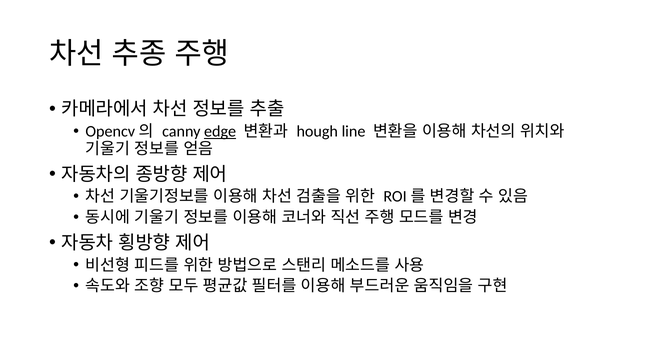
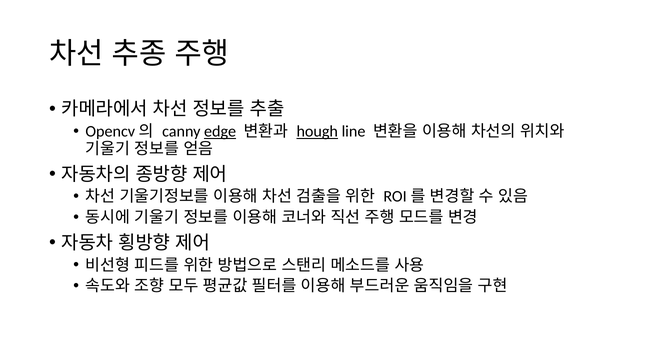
hough underline: none -> present
